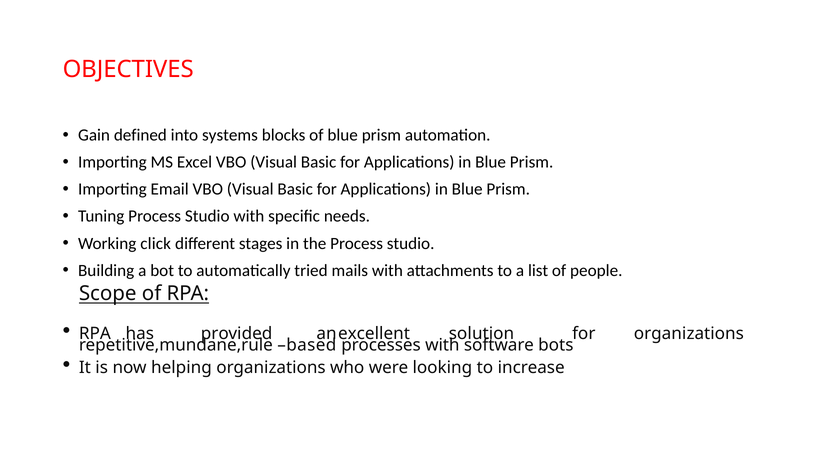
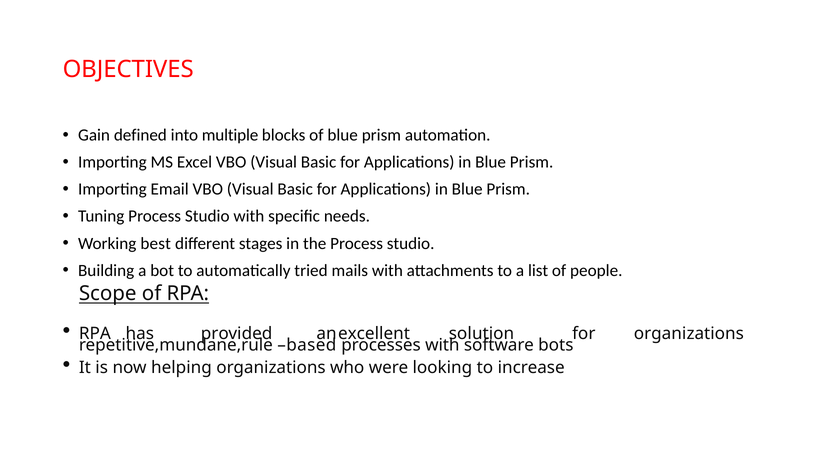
systems: systems -> multiple
click: click -> best
